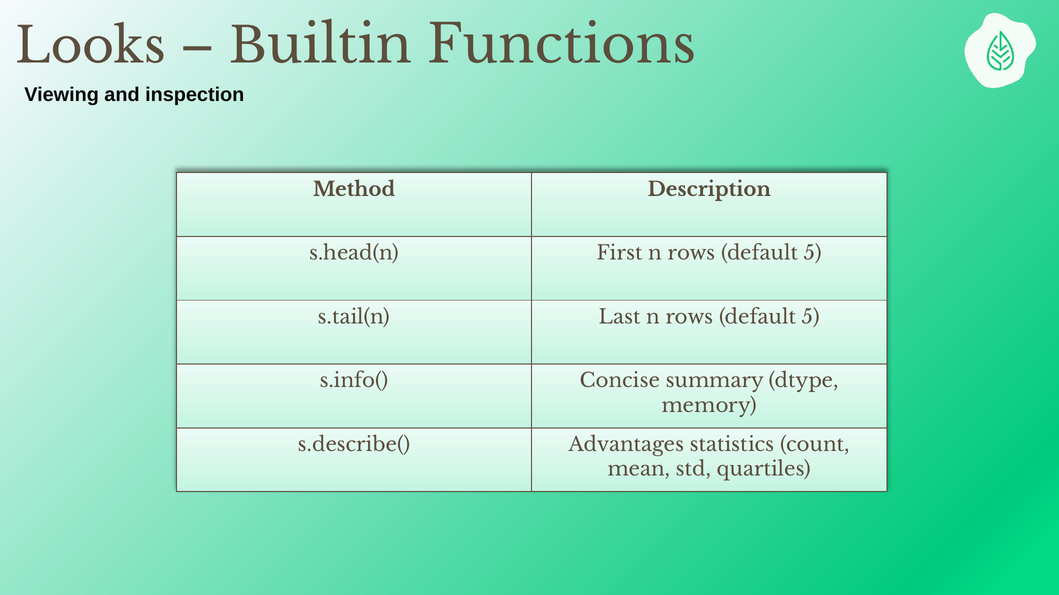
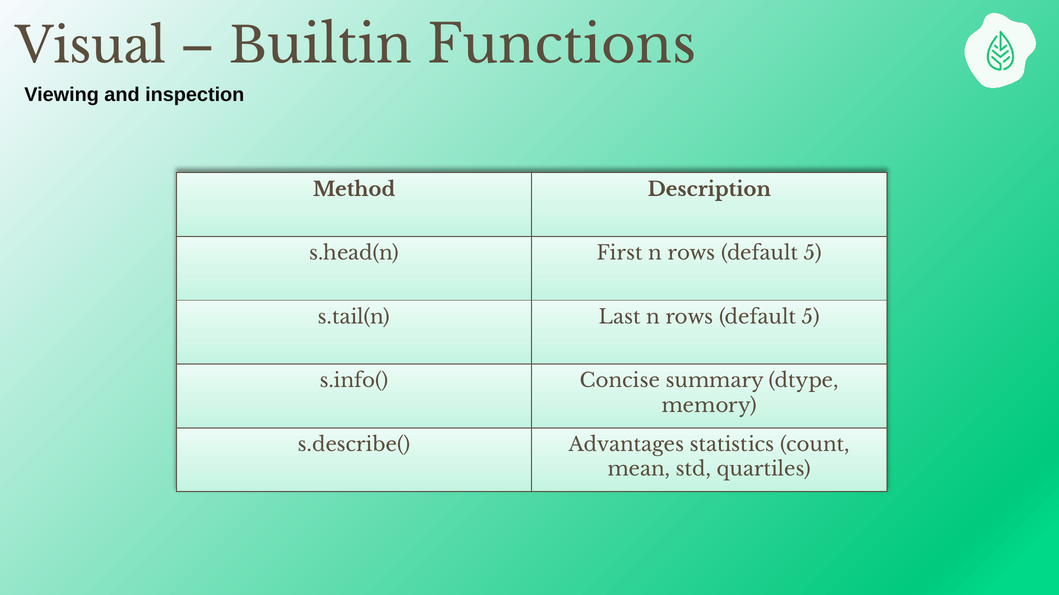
Looks: Looks -> Visual
